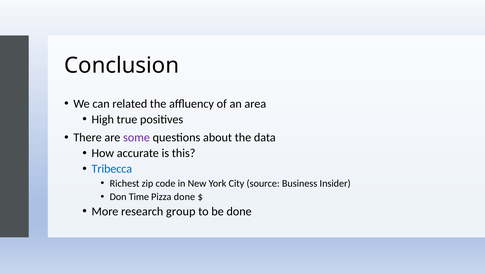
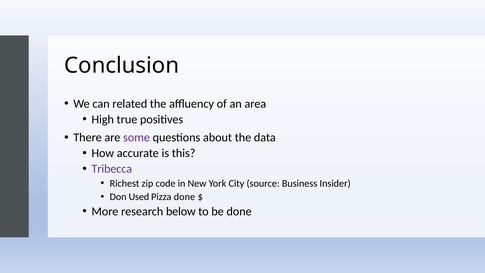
Tribecca colour: blue -> purple
Time: Time -> Used
group: group -> below
